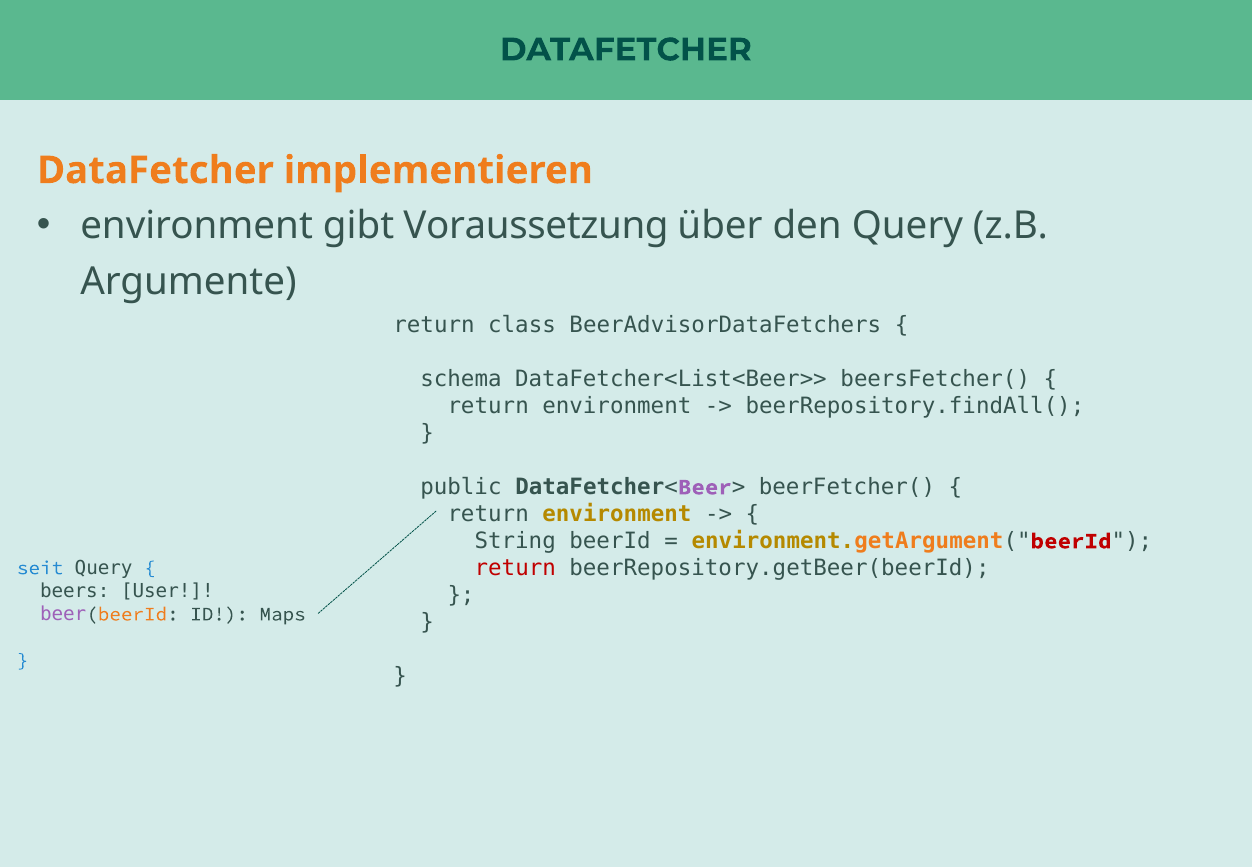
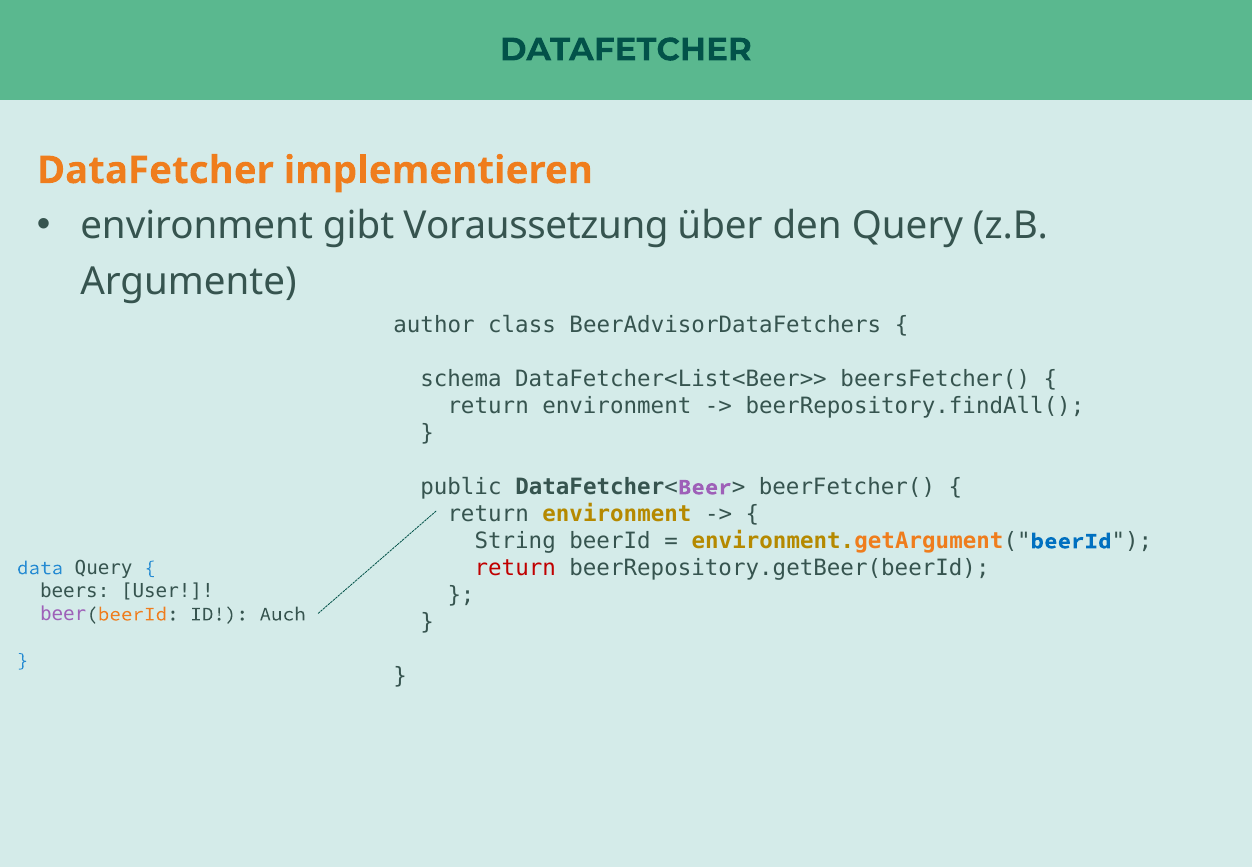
return at (434, 325): return -> author
beerId at (1071, 541) colour: red -> blue
seit: seit -> data
Maps: Maps -> Auch
